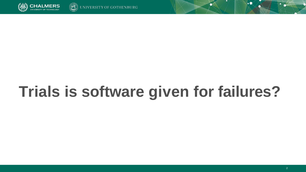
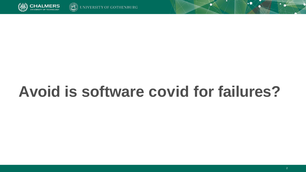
Trials: Trials -> Avoid
given: given -> covid
